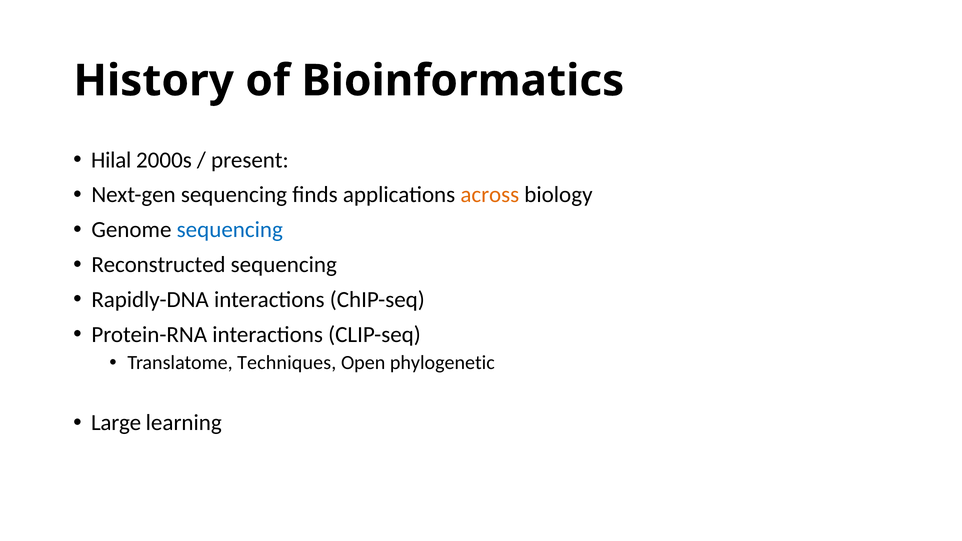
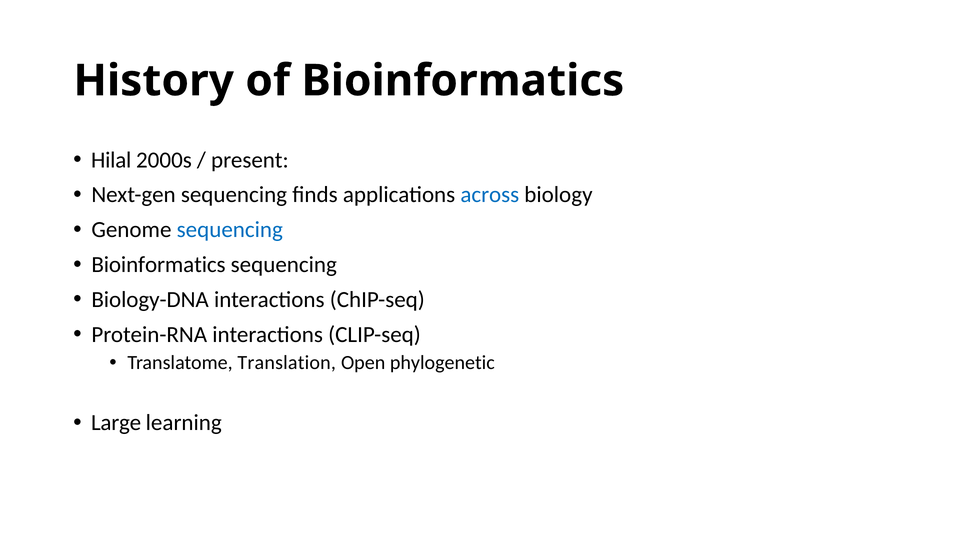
across colour: orange -> blue
Reconstructed at (158, 265): Reconstructed -> Bioinformatics
Rapidly-DNA: Rapidly-DNA -> Biology-DNA
Techniques: Techniques -> Translation
